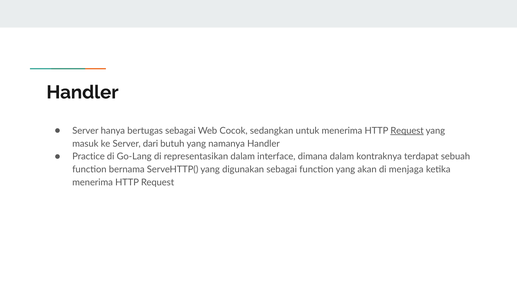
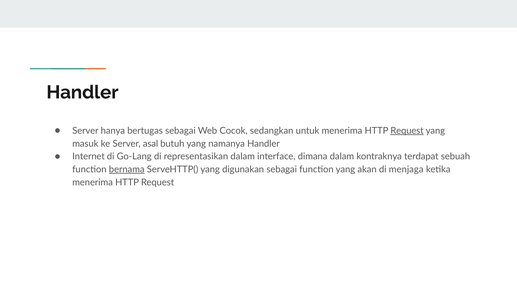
dari: dari -> asal
Practice: Practice -> Internet
bernama underline: none -> present
